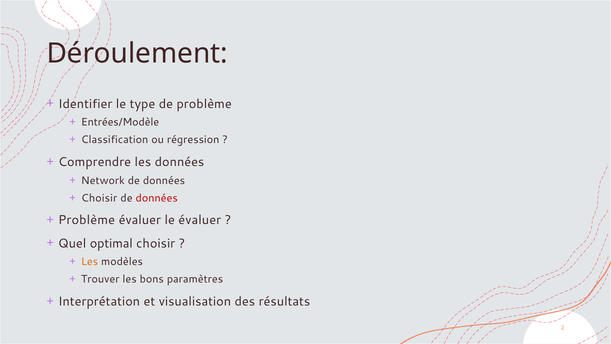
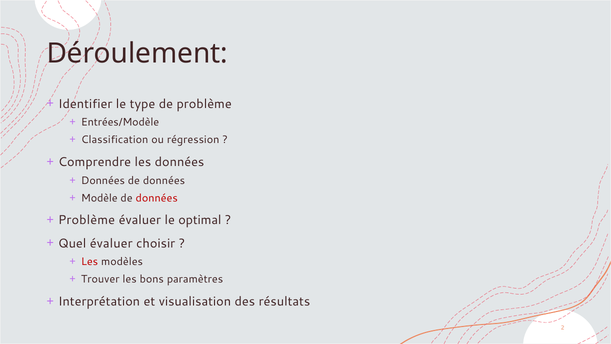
Network at (103, 180): Network -> Données
Choisir at (99, 198): Choisir -> Modèle
le évaluer: évaluer -> optimal
Quel optimal: optimal -> évaluer
Les at (90, 262) colour: orange -> red
